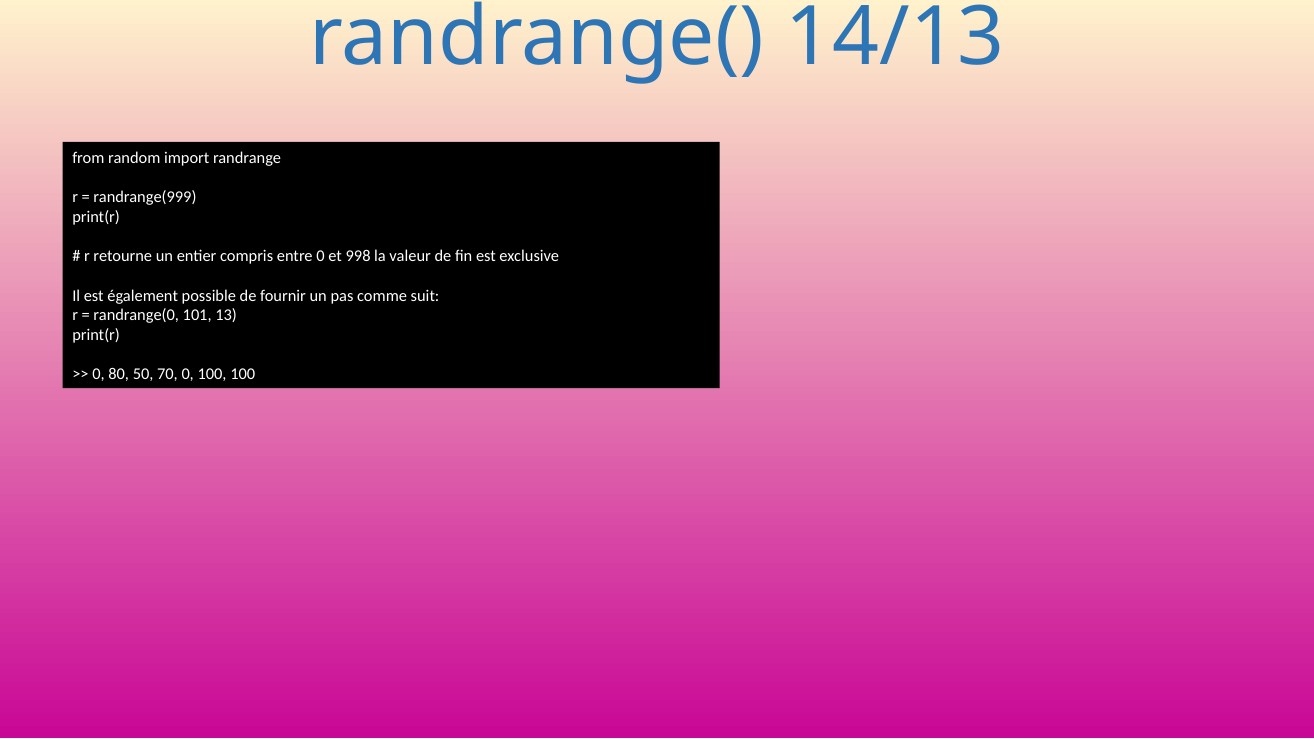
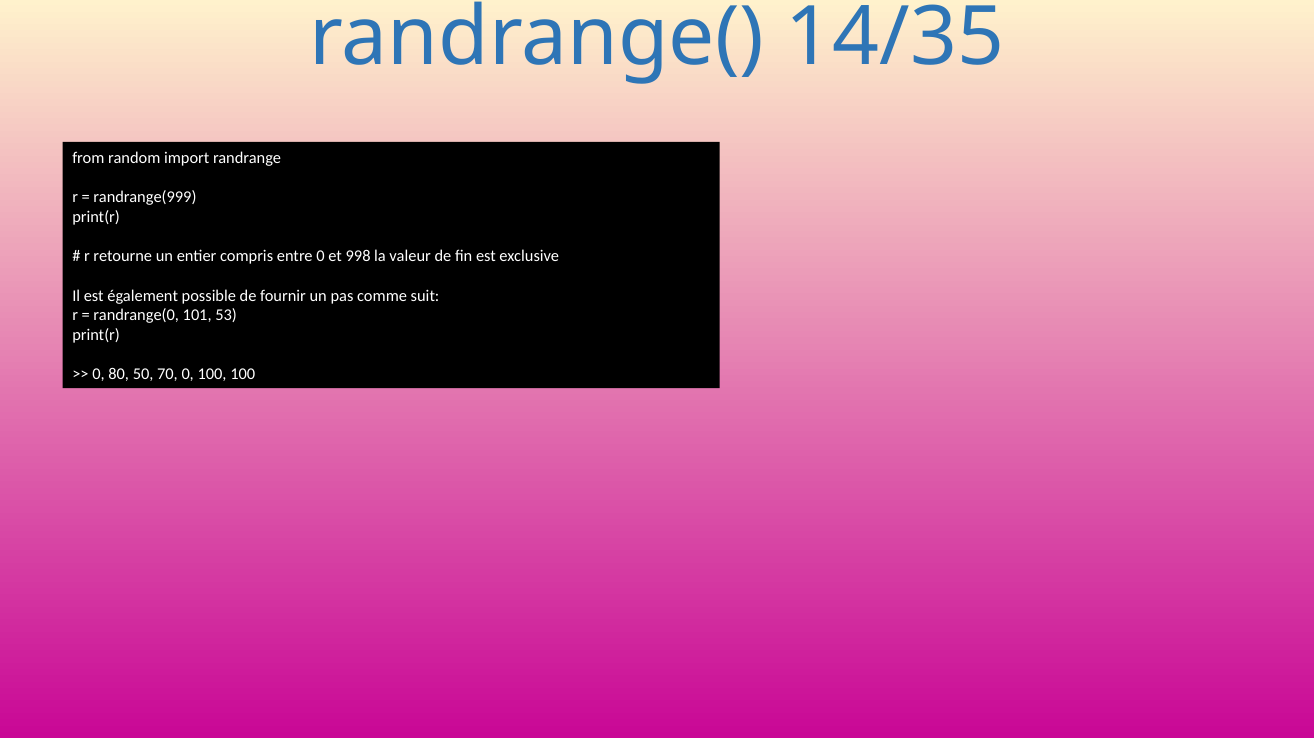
14/13: 14/13 -> 14/35
13: 13 -> 53
